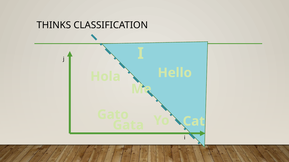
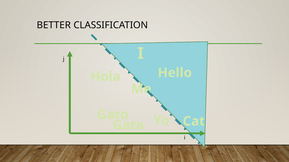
THINKS: THINKS -> BETTER
